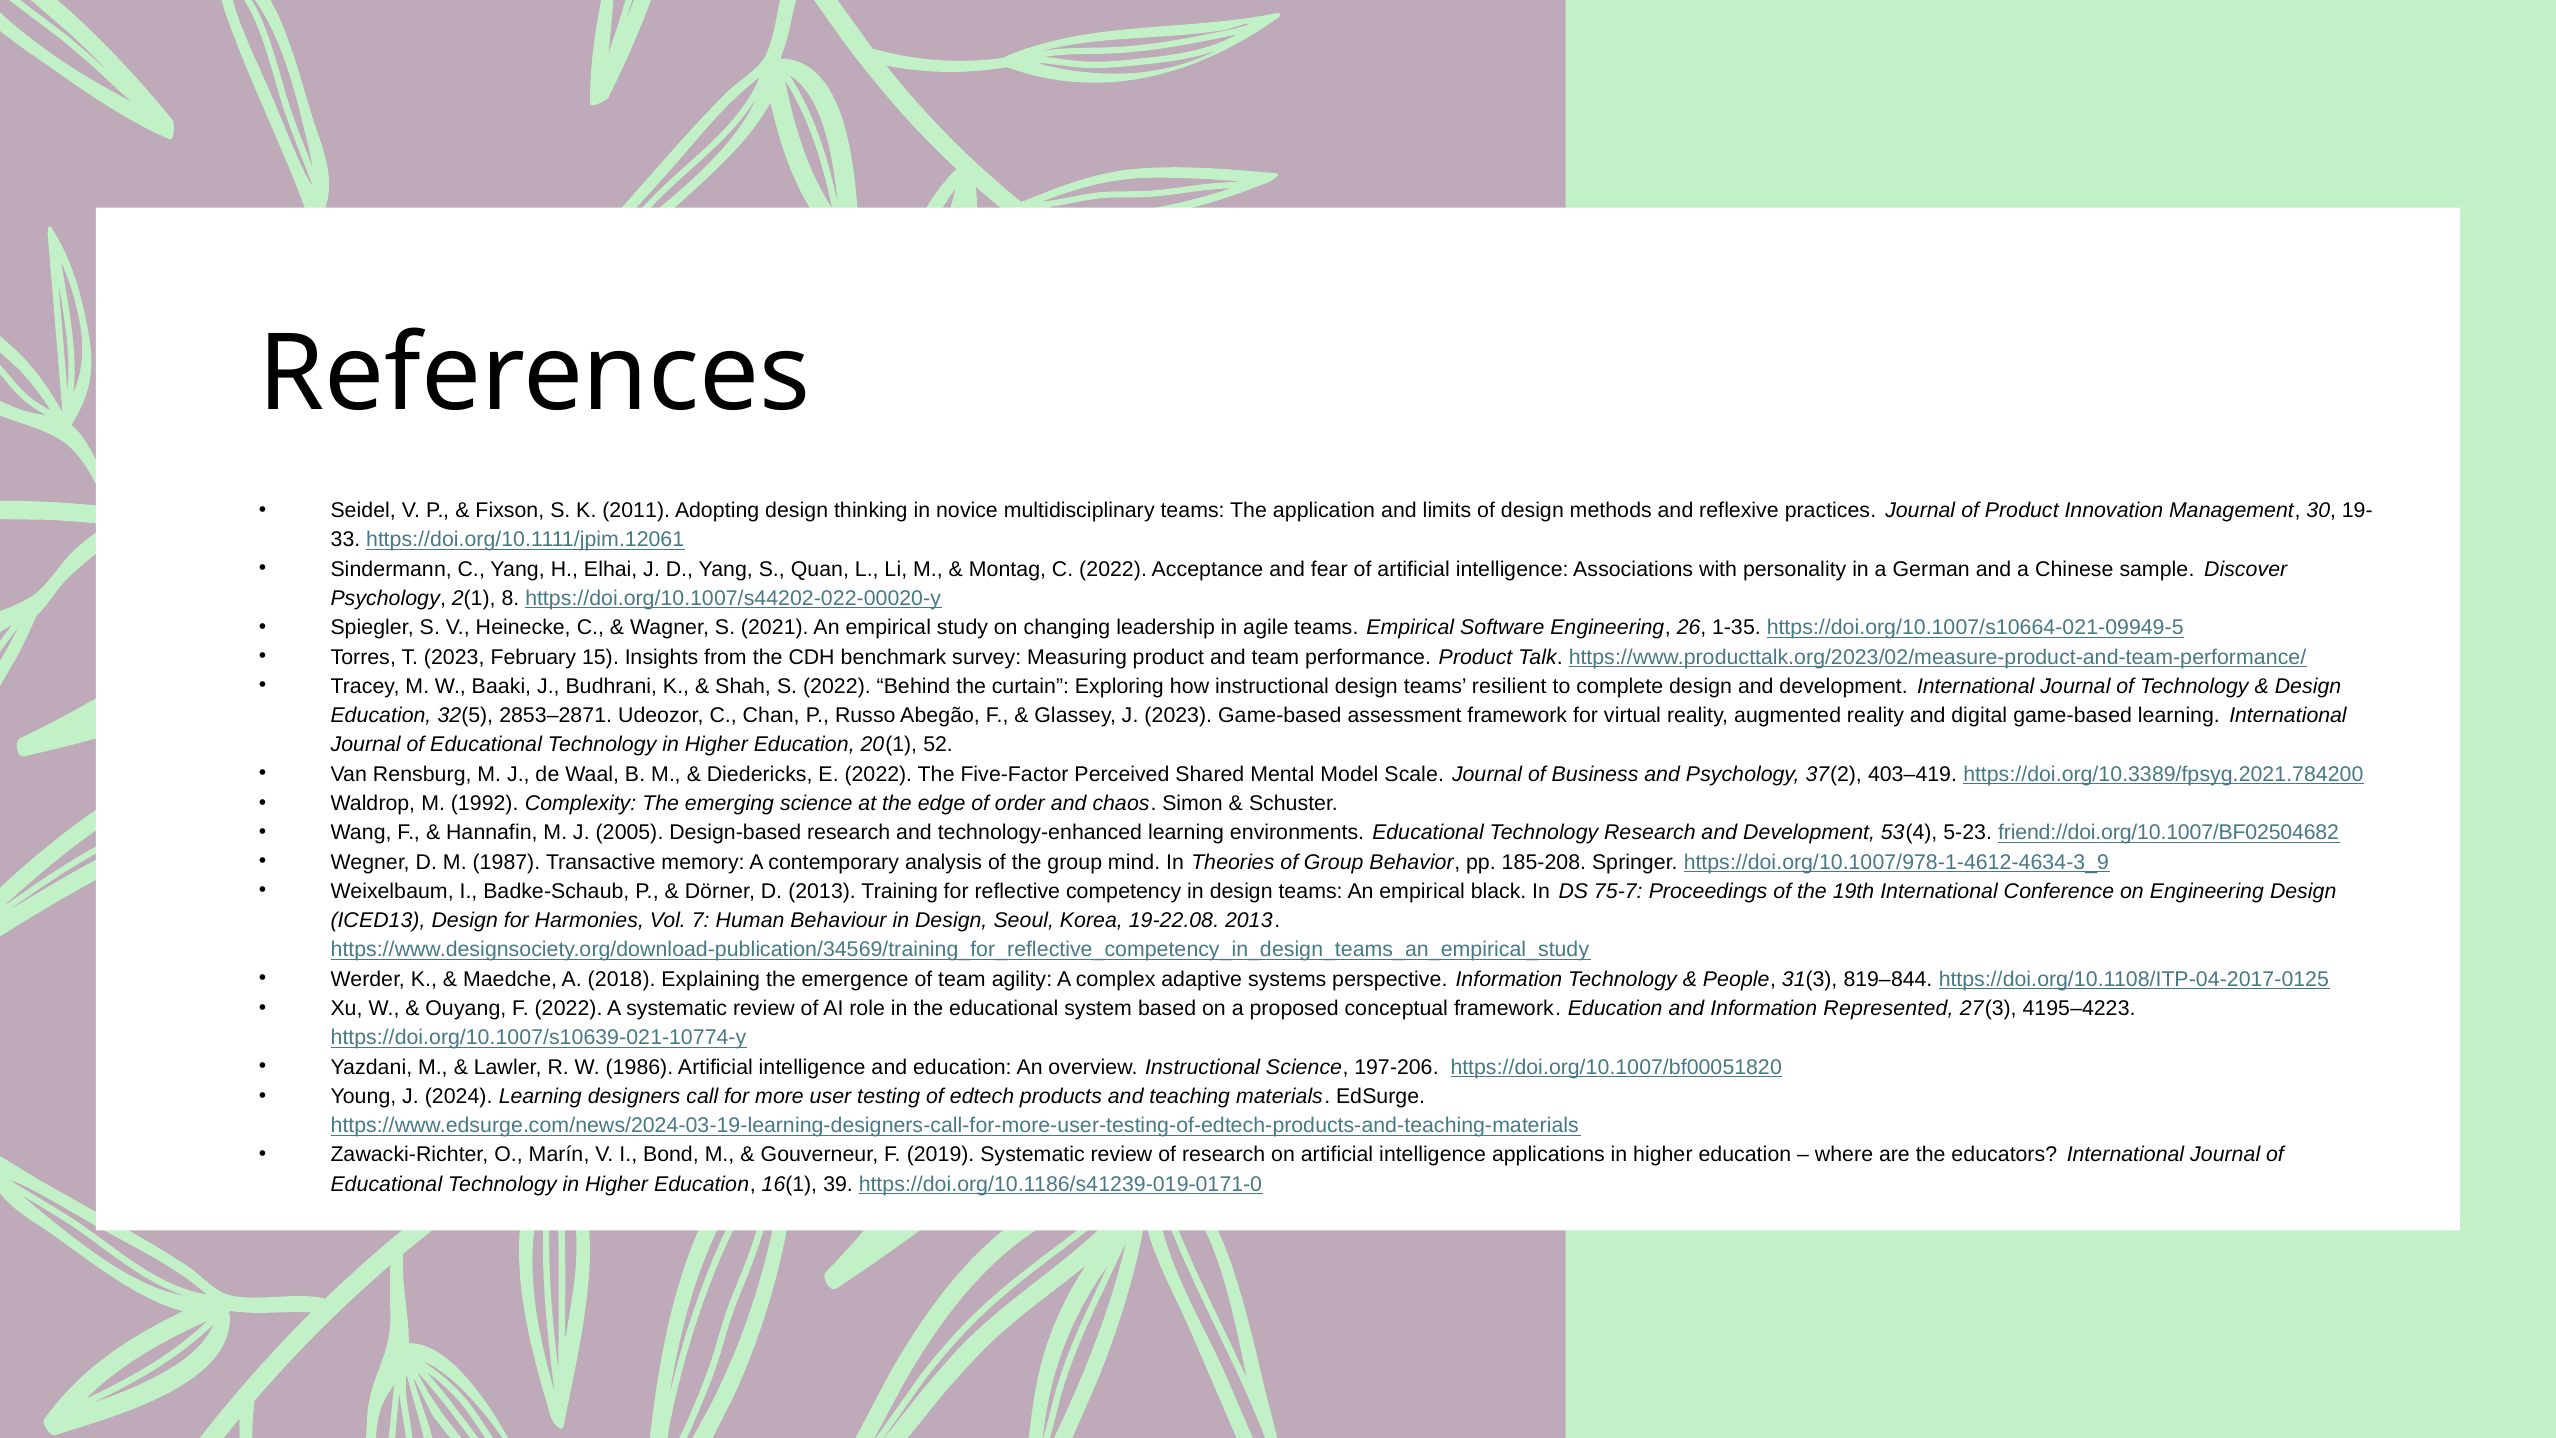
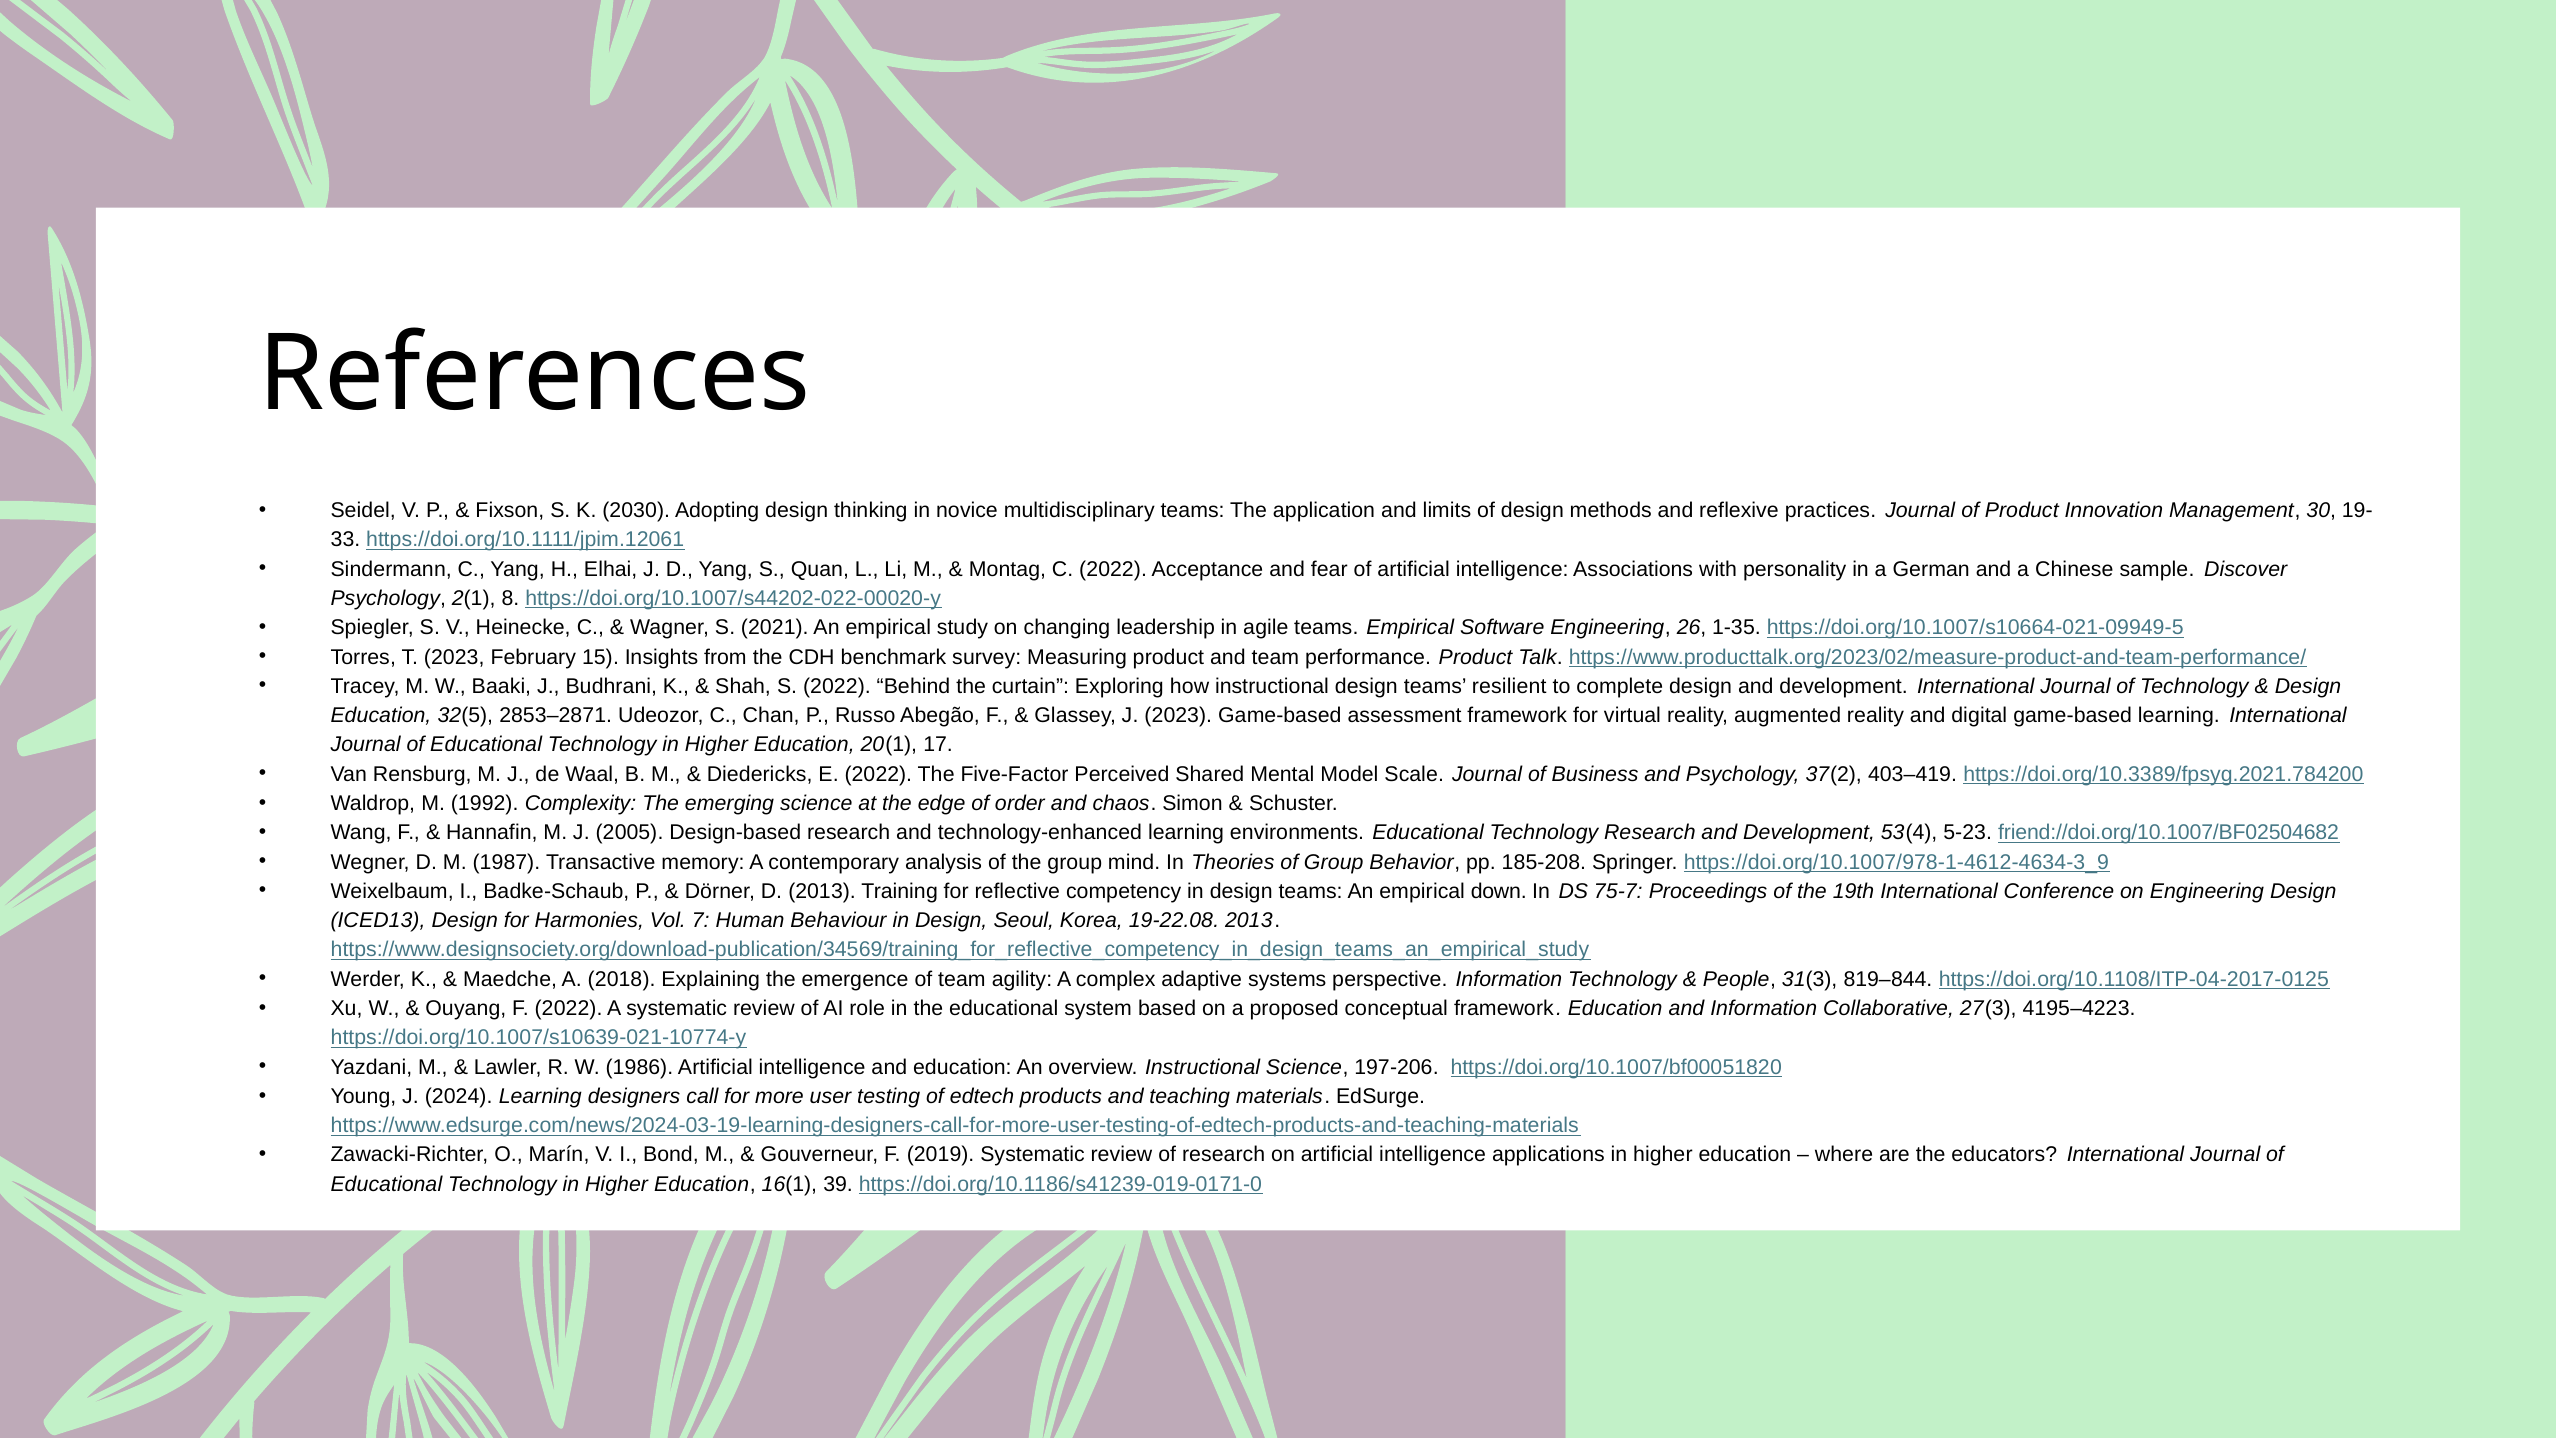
2011: 2011 -> 2030
52: 52 -> 17
black: black -> down
Represented: Represented -> Collaborative
